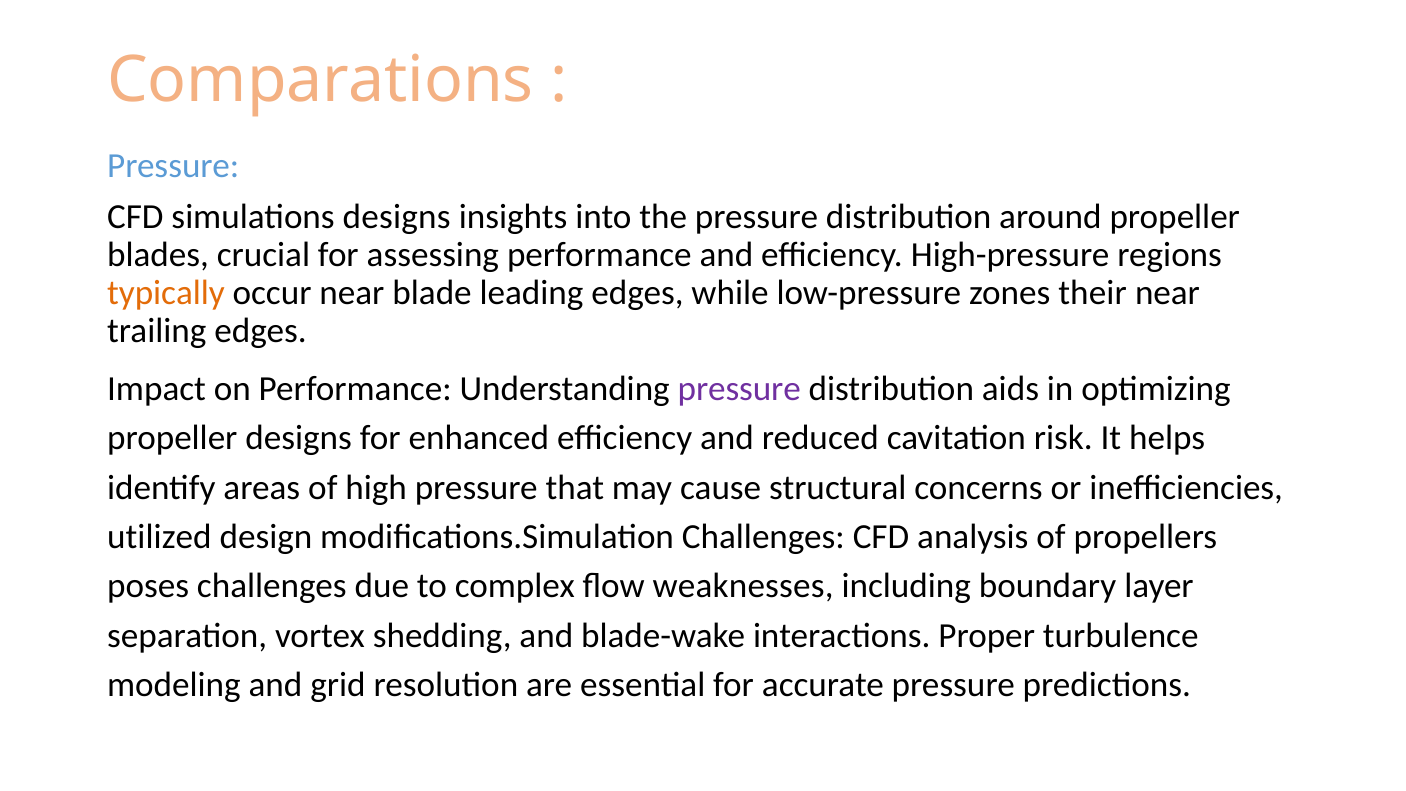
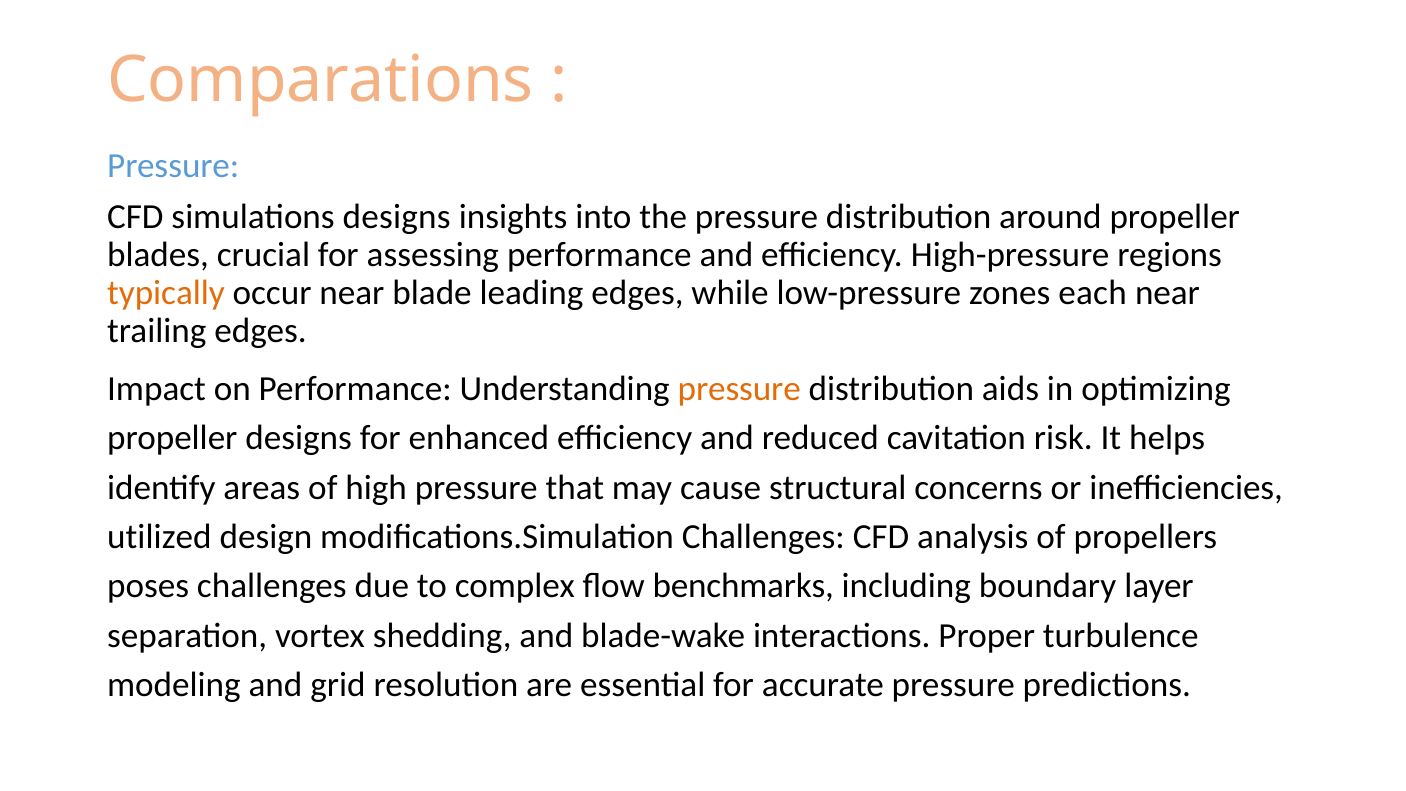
their: their -> each
pressure at (739, 389) colour: purple -> orange
weaknesses: weaknesses -> benchmarks
